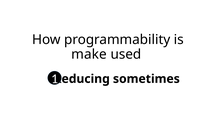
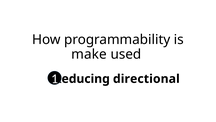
sometimes: sometimes -> directional
